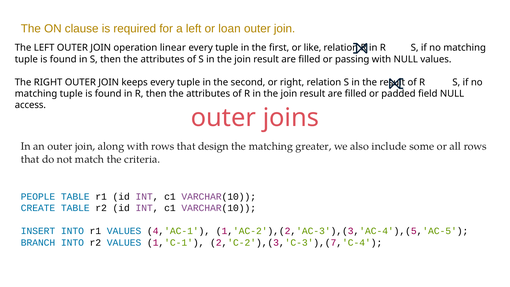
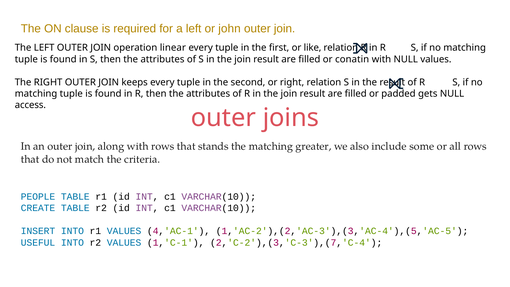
loan: loan -> john
passing: passing -> conatin
field: field -> gets
design: design -> stands
BRANCH: BRANCH -> USEFUL
